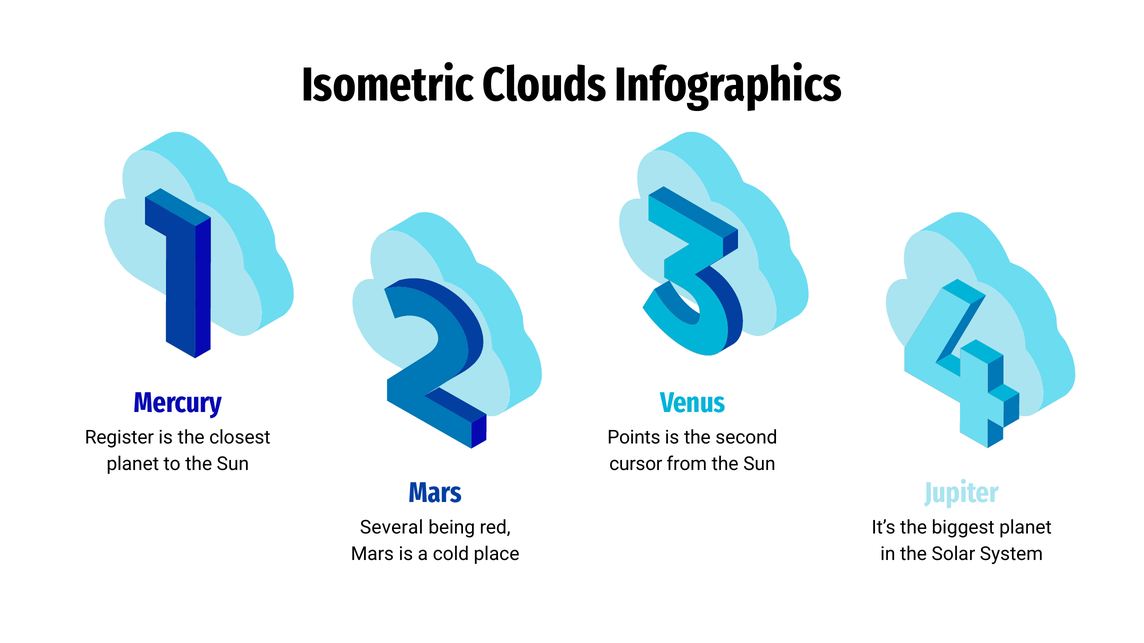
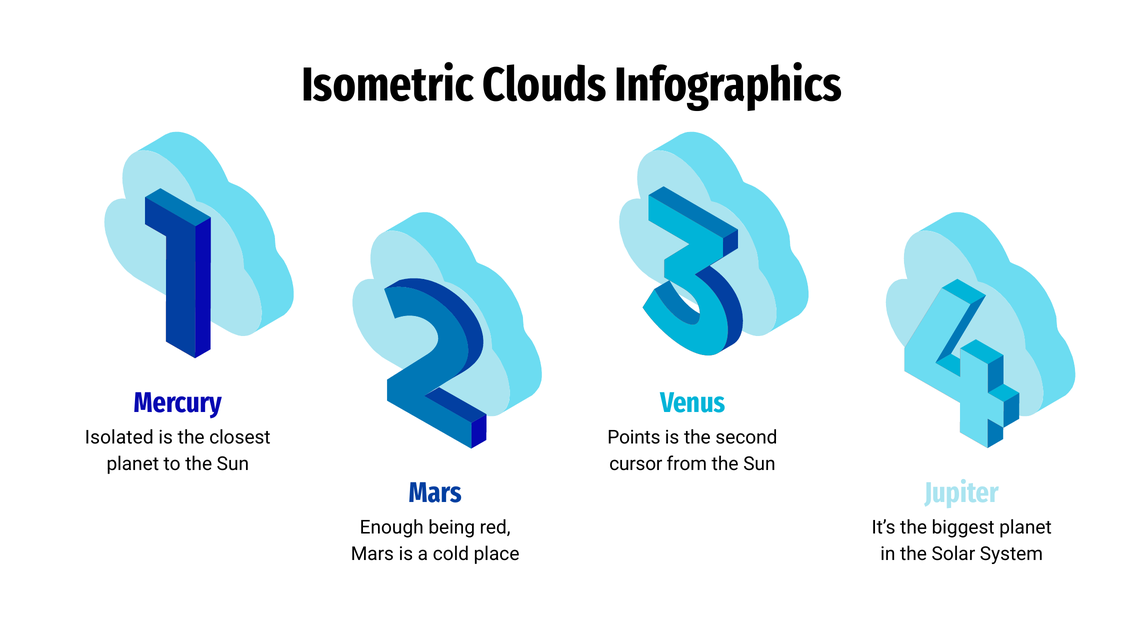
Register: Register -> Isolated
Several: Several -> Enough
